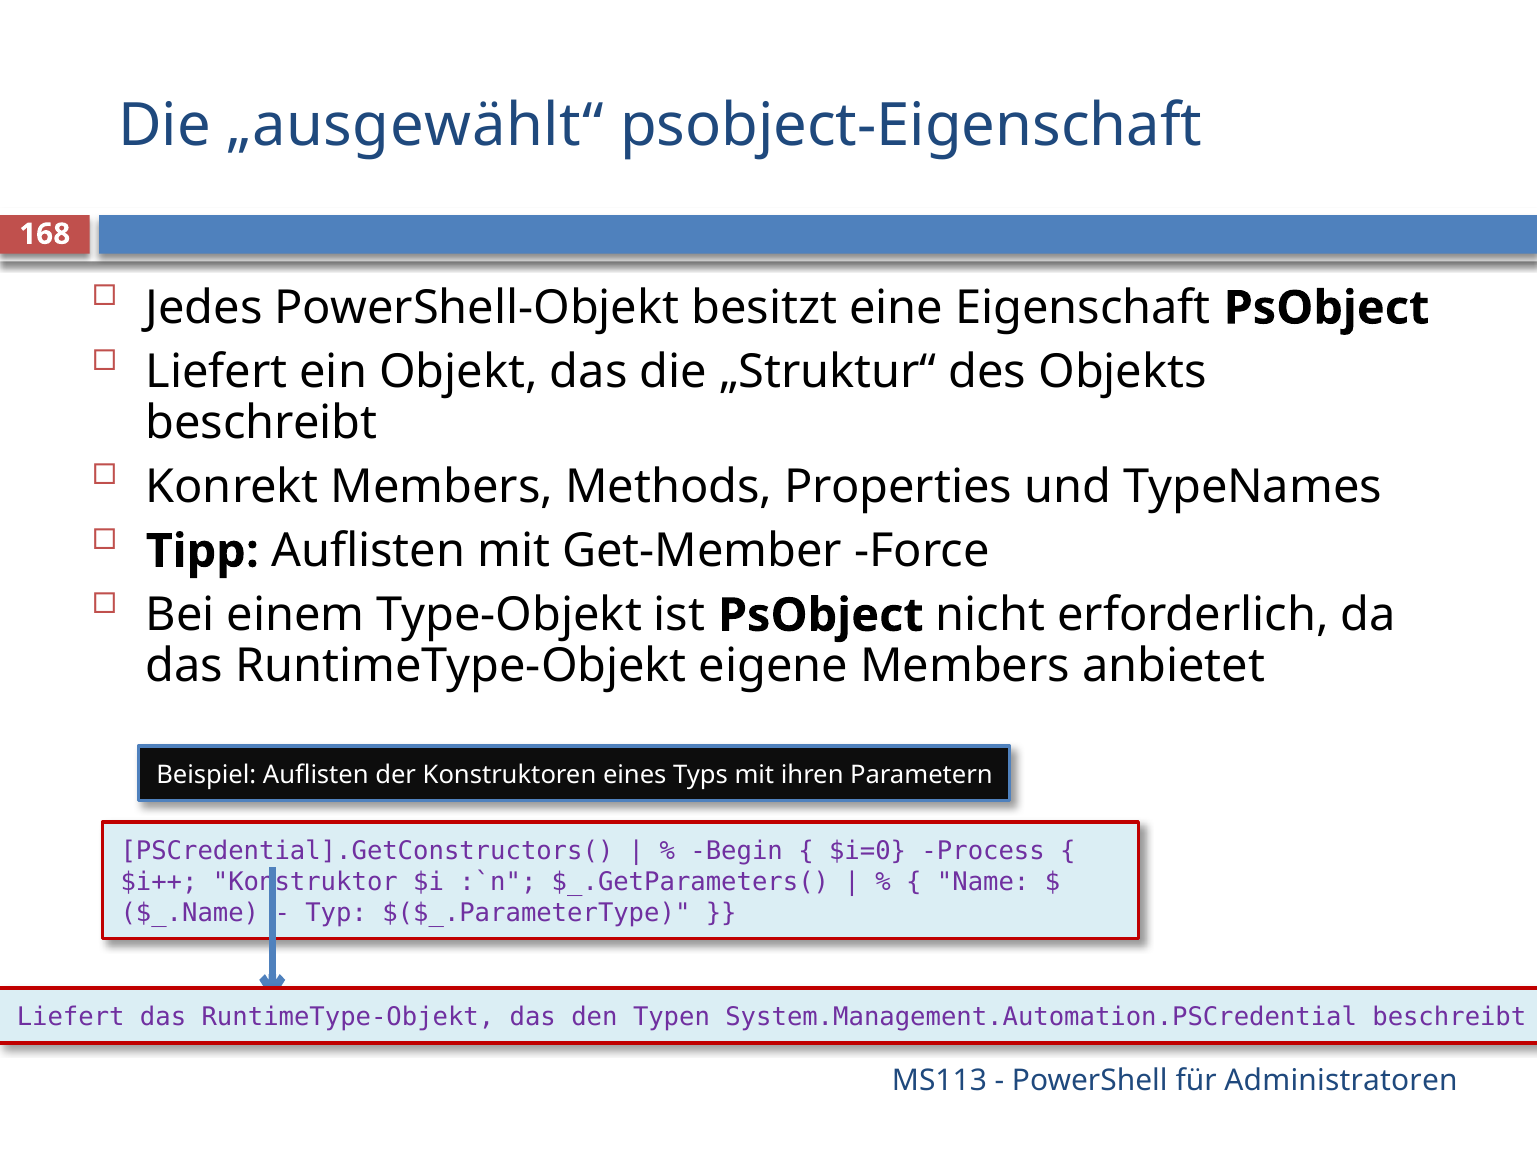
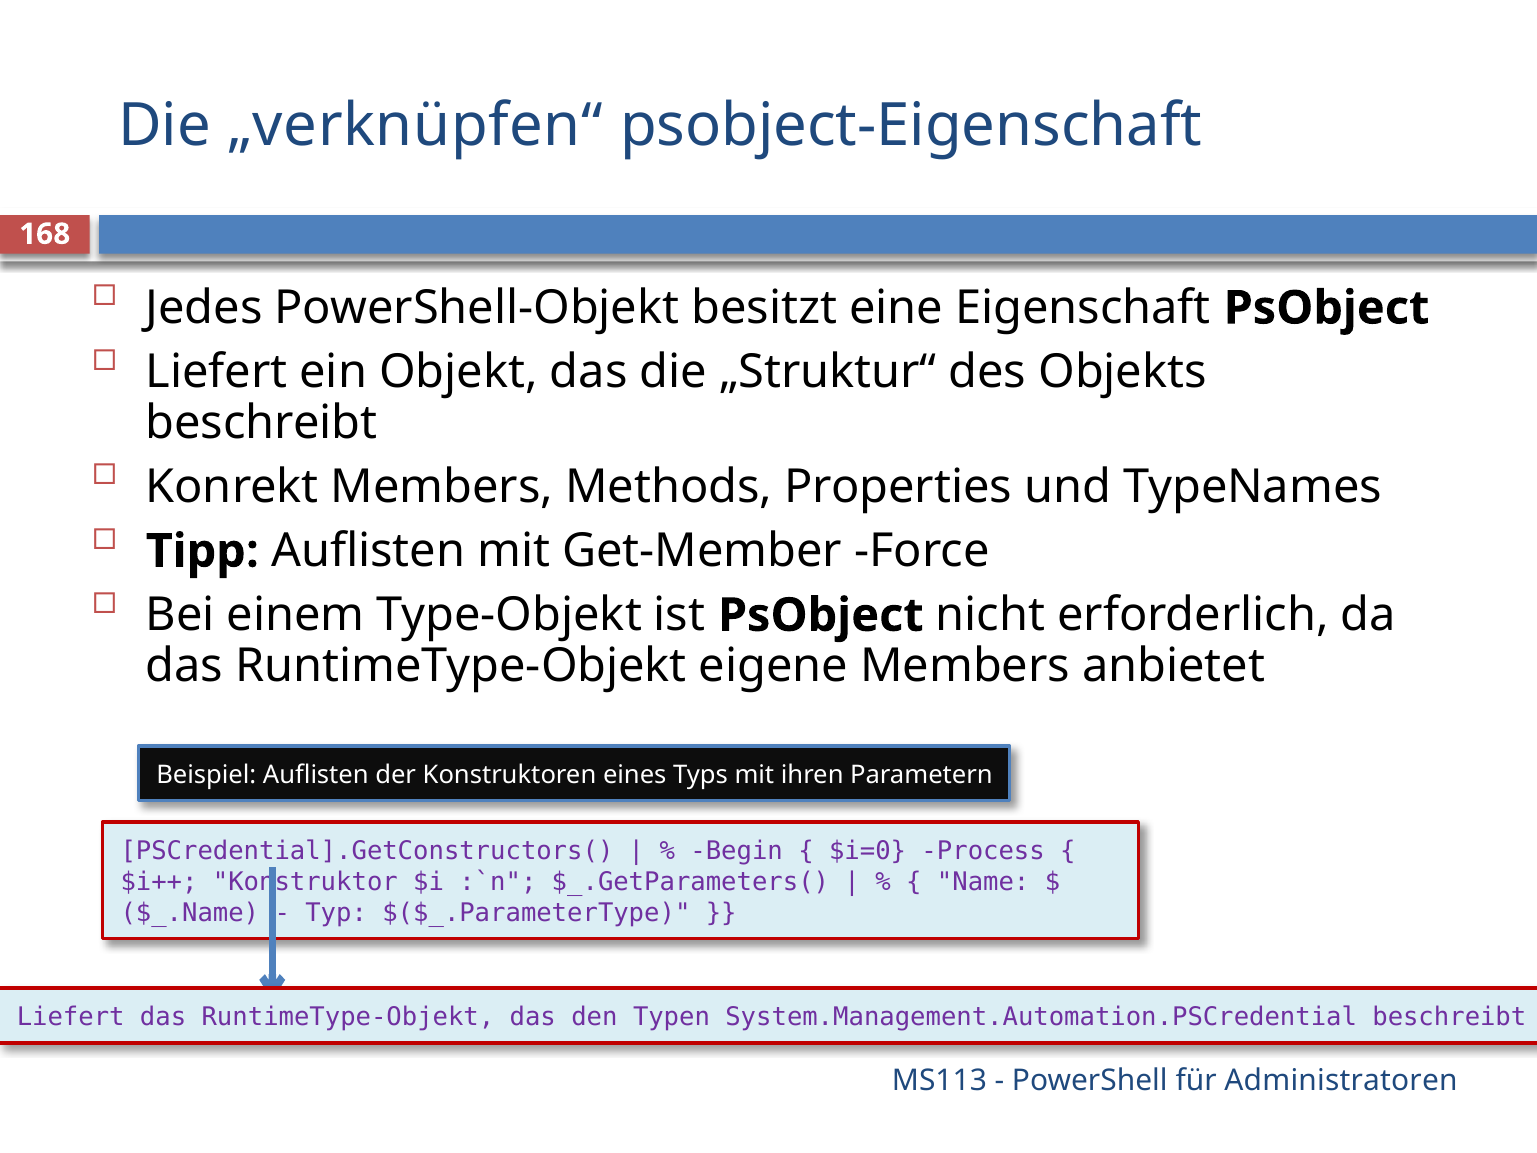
„ausgewählt“: „ausgewählt“ -> „verknüpfen“
